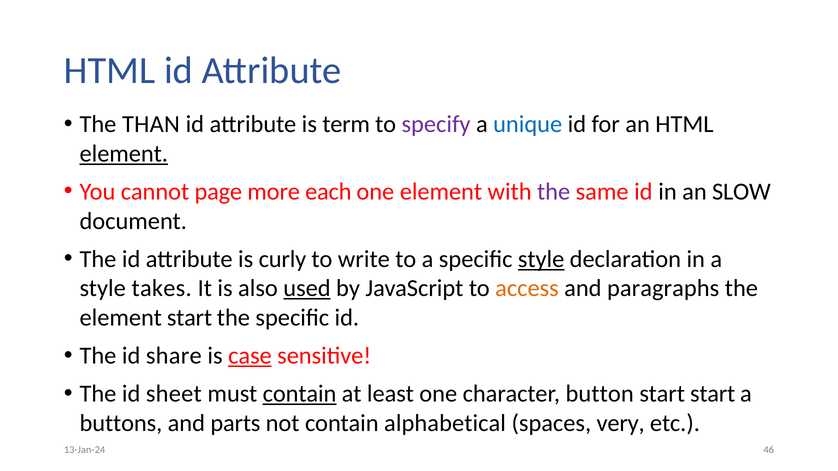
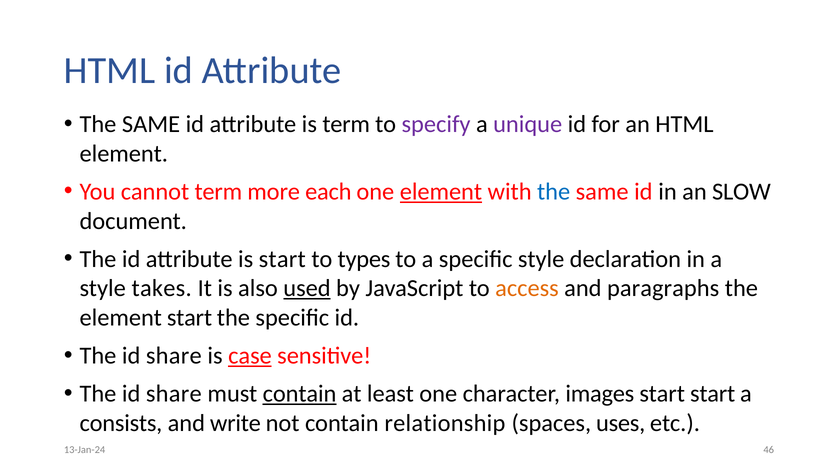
THAN at (151, 124): THAN -> SAME
unique colour: blue -> purple
element at (124, 154) underline: present -> none
cannot page: page -> term
element at (441, 192) underline: none -> present
the at (554, 192) colour: purple -> blue
is curly: curly -> start
write: write -> types
style at (541, 259) underline: present -> none
sheet at (174, 394): sheet -> share
button: button -> images
buttons: buttons -> consists
parts: parts -> write
alphabetical: alphabetical -> relationship
very: very -> uses
